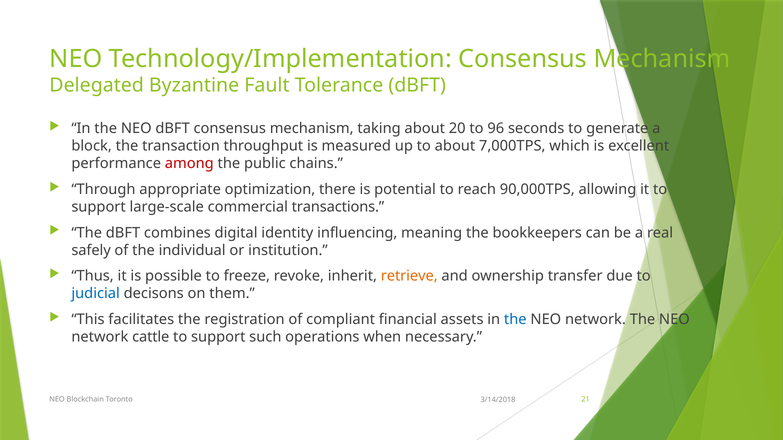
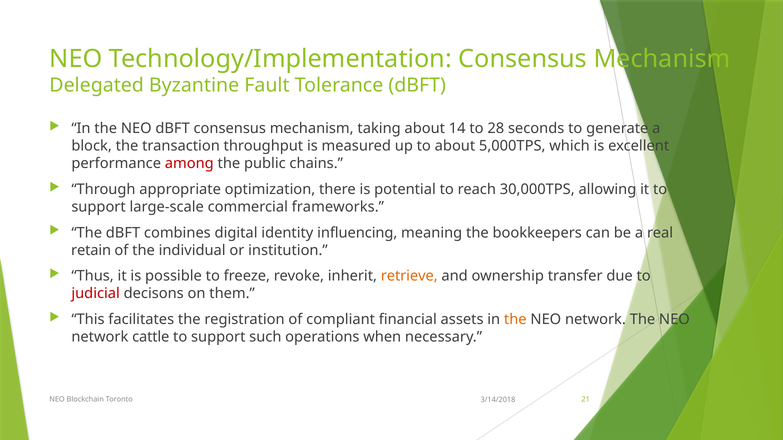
20: 20 -> 14
96: 96 -> 28
7,000TPS: 7,000TPS -> 5,000TPS
90,000TPS: 90,000TPS -> 30,000TPS
transactions: transactions -> frameworks
safely: safely -> retain
judicial colour: blue -> red
the at (515, 320) colour: blue -> orange
